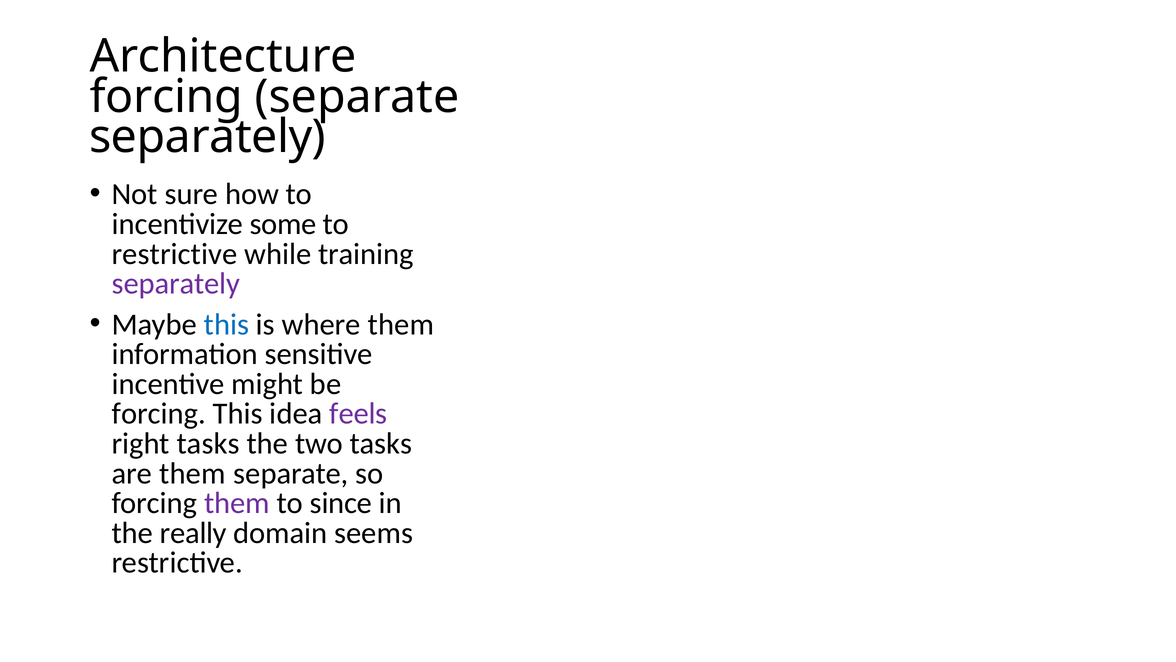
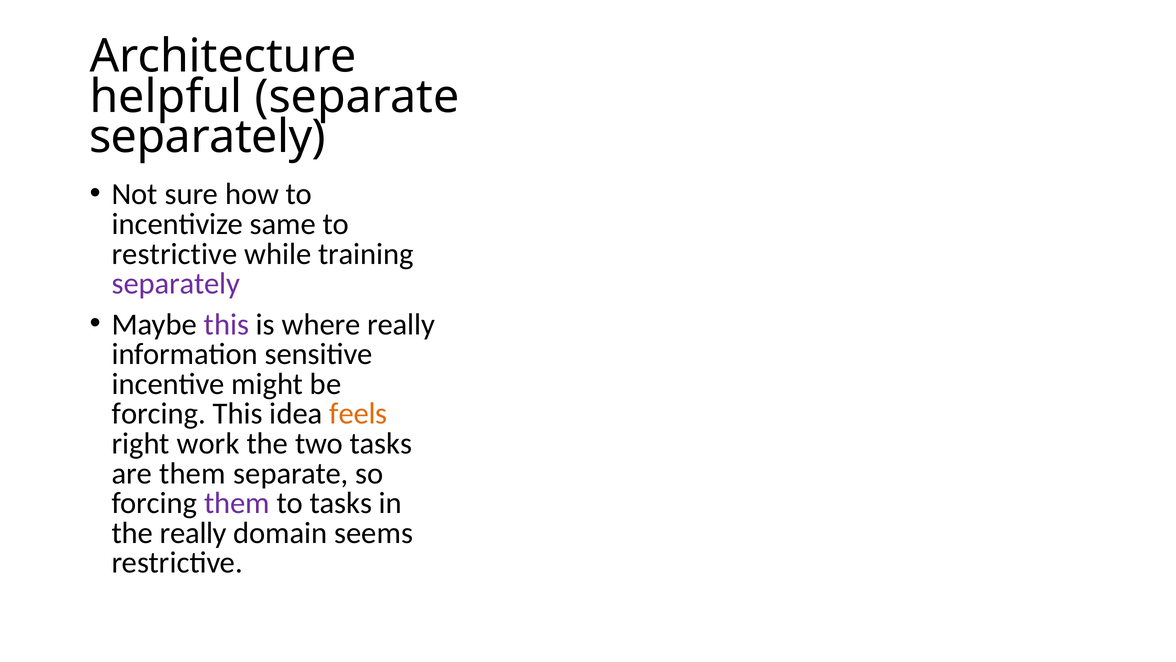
forcing at (166, 97): forcing -> helpful
some: some -> same
this at (226, 324) colour: blue -> purple
where them: them -> really
feels colour: purple -> orange
right tasks: tasks -> work
to since: since -> tasks
